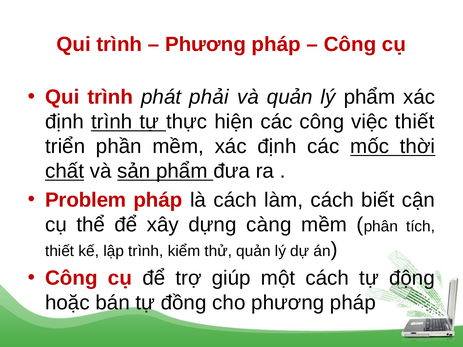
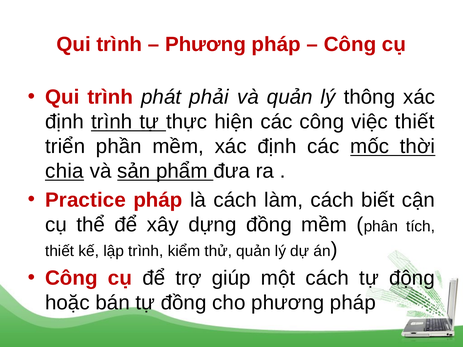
lý phẩm: phẩm -> thông
chất: chất -> chia
Problem: Problem -> Practice
dựng càng: càng -> đồng
